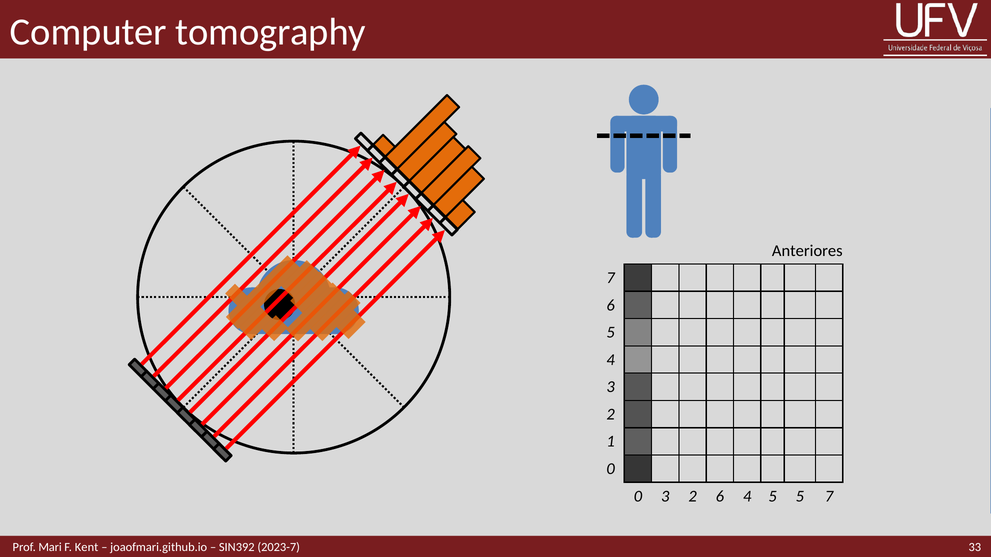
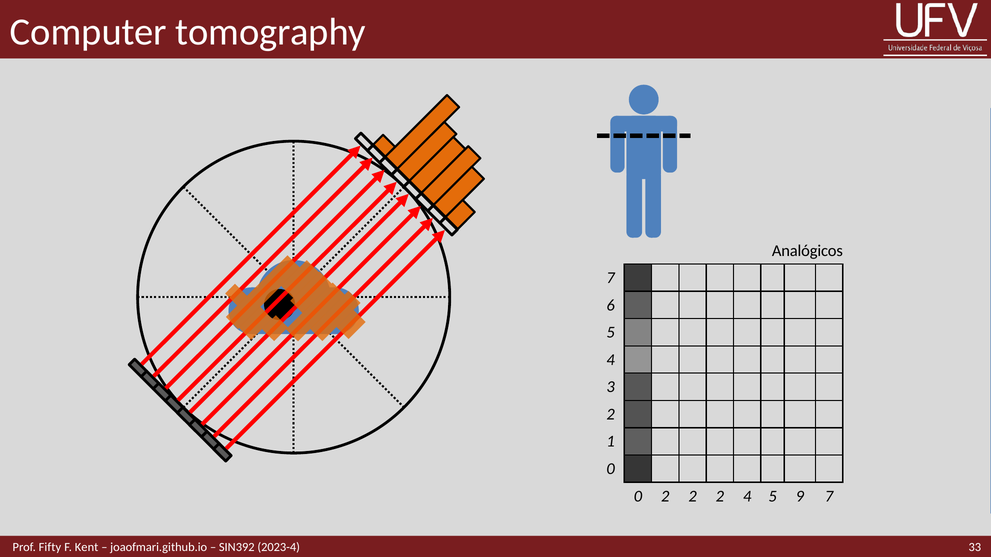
Anteriores: Anteriores -> Analógicos
0 3: 3 -> 2
6 at (720, 497): 6 -> 2
5 5: 5 -> 9
Mari: Mari -> Fifty
2023-7: 2023-7 -> 2023-4
